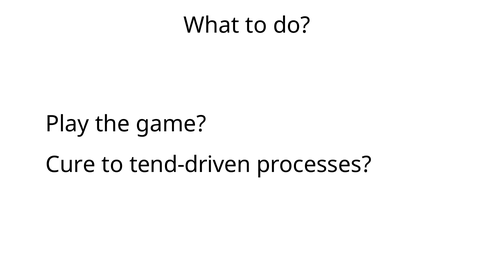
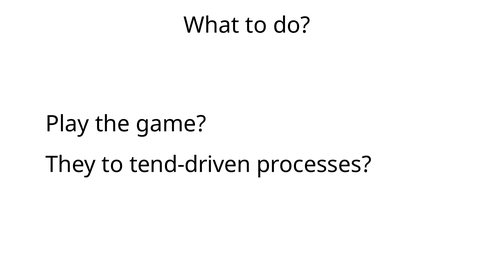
Cure: Cure -> They
